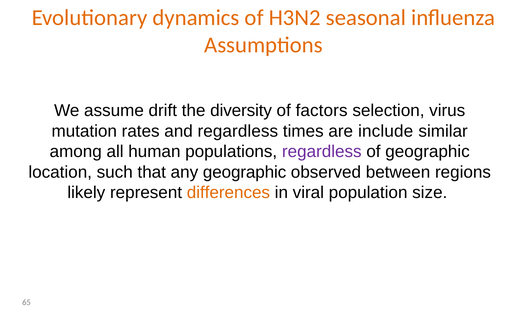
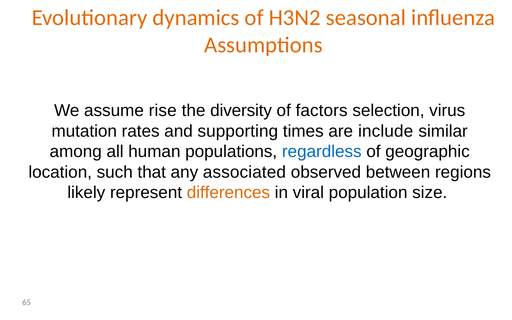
drift: drift -> rise
and regardless: regardless -> supporting
regardless at (322, 152) colour: purple -> blue
any geographic: geographic -> associated
